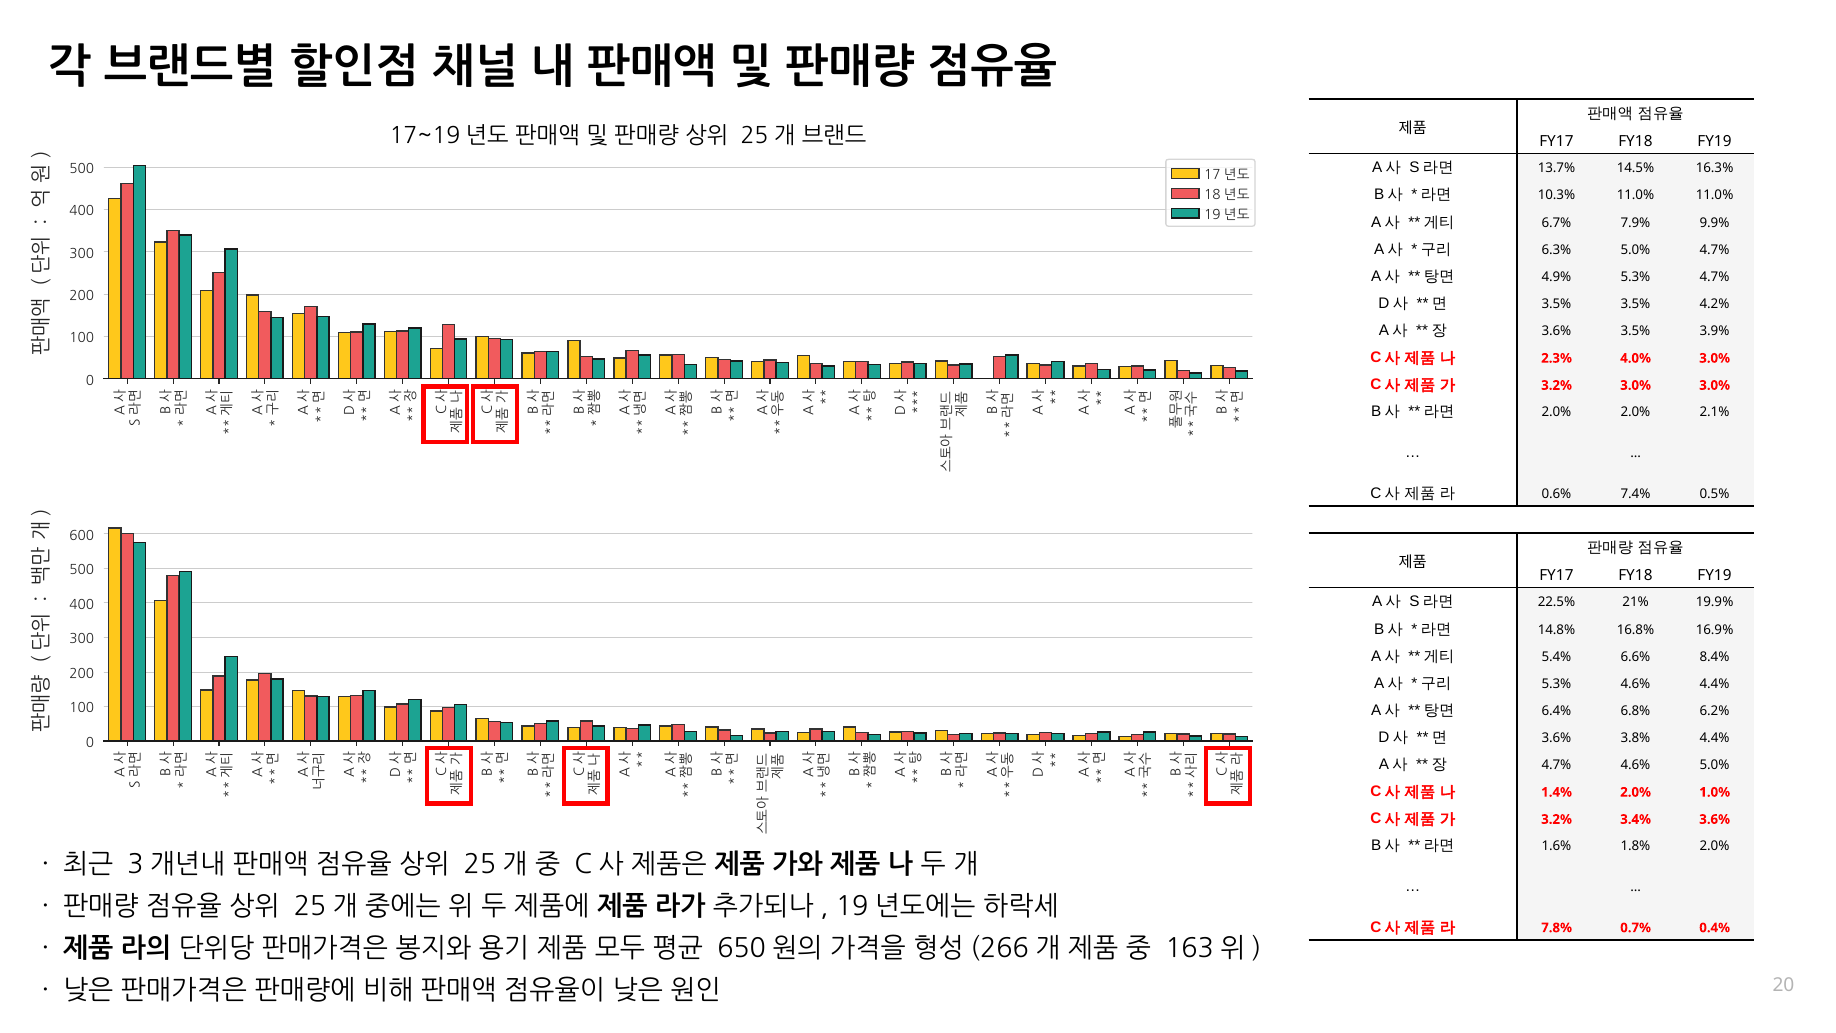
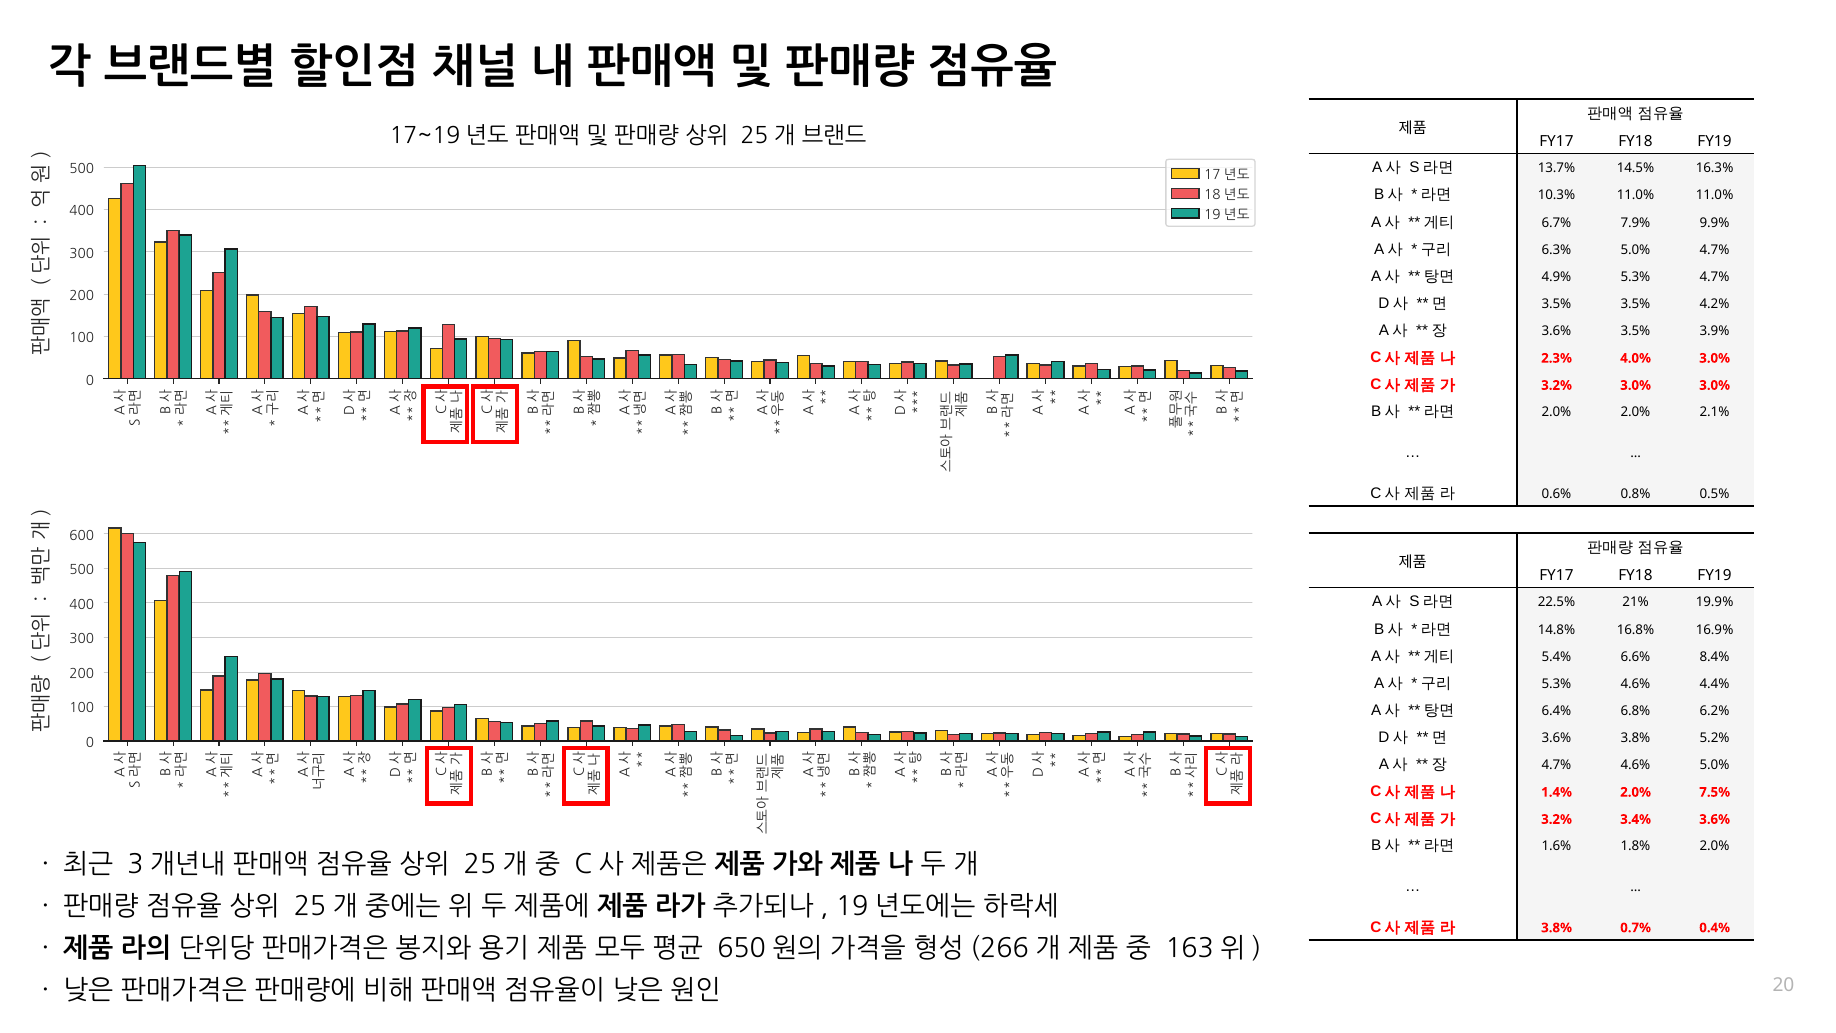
7.4%: 7.4% -> 0.8%
3.8% 4.4%: 4.4% -> 5.2%
1.0%: 1.0% -> 7.5%
7.8% at (1557, 928): 7.8% -> 3.8%
